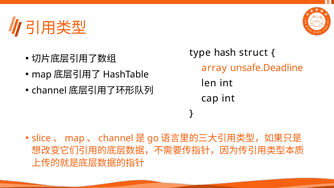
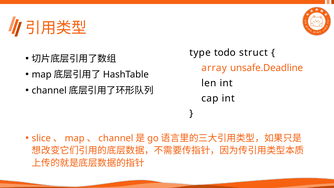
hash: hash -> todo
